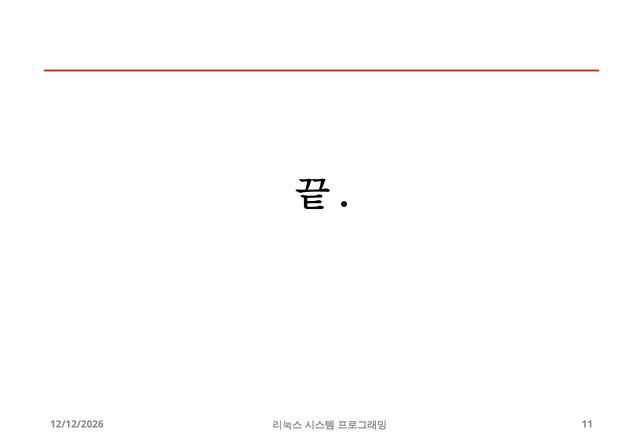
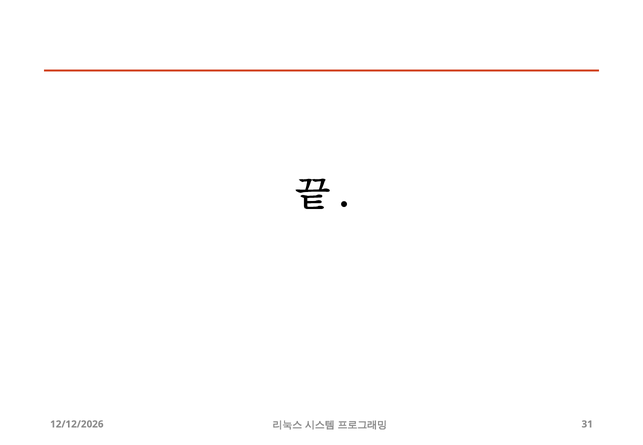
11: 11 -> 31
